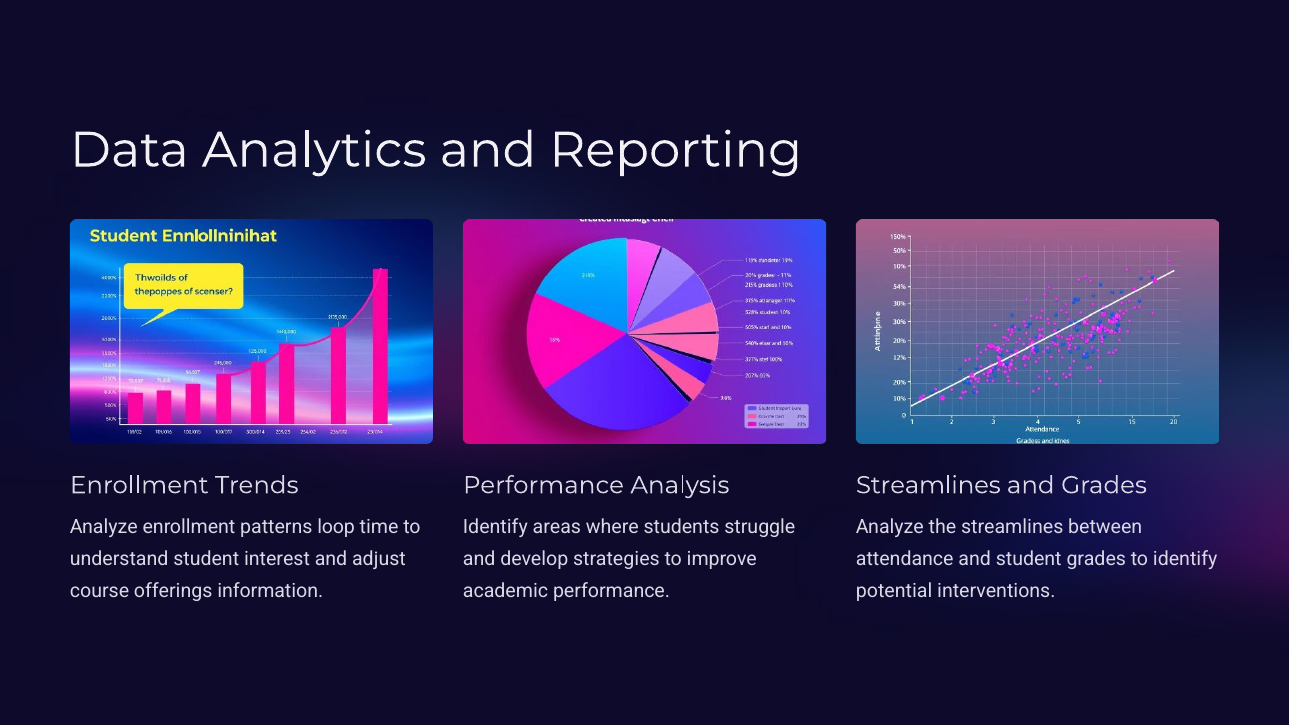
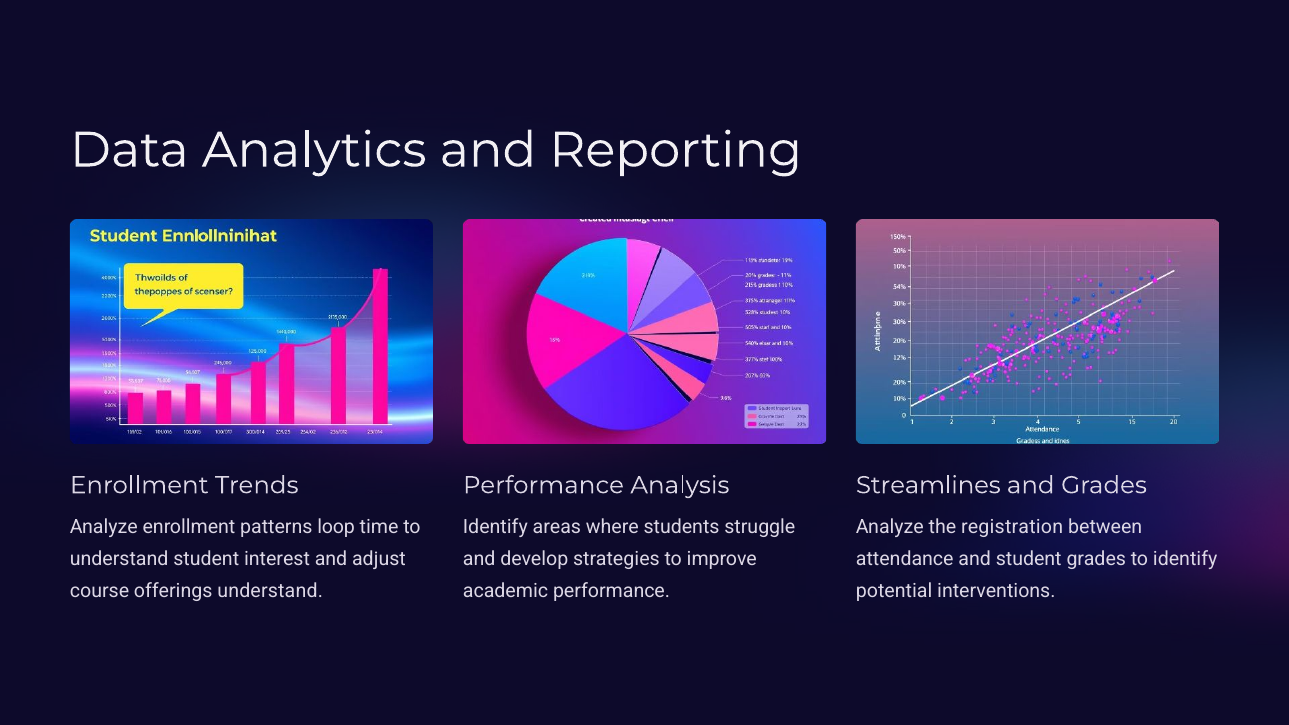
the streamlines: streamlines -> registration
offerings information: information -> understand
